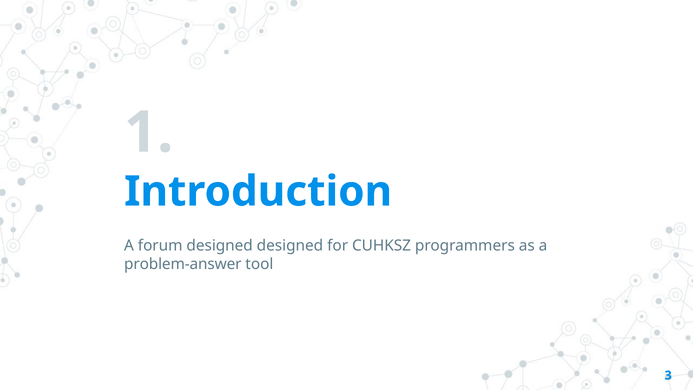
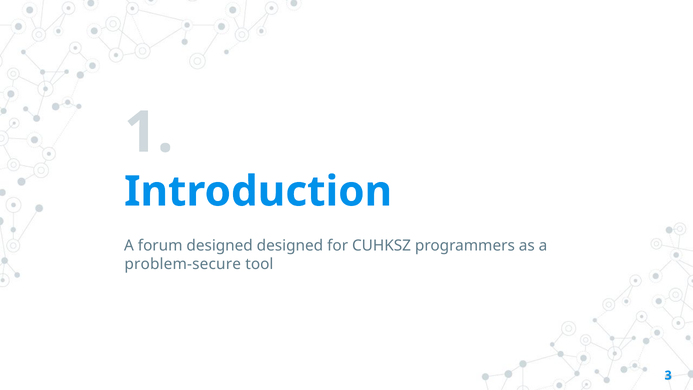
problem-answer: problem-answer -> problem-secure
